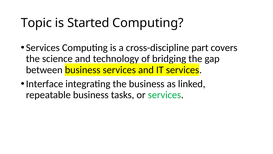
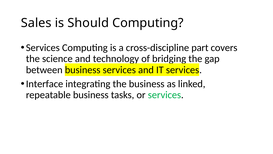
Topic: Topic -> Sales
Started: Started -> Should
